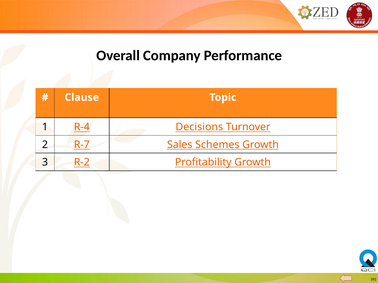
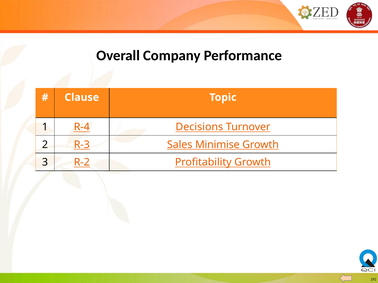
R-7: R-7 -> R-3
Schemes: Schemes -> Minimise
